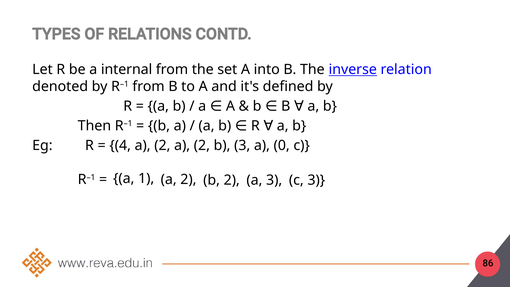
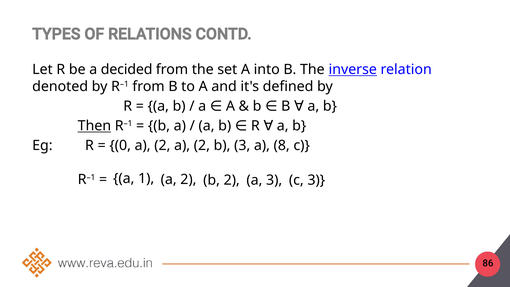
internal: internal -> decided
Then underline: none -> present
4: 4 -> 0
0: 0 -> 8
